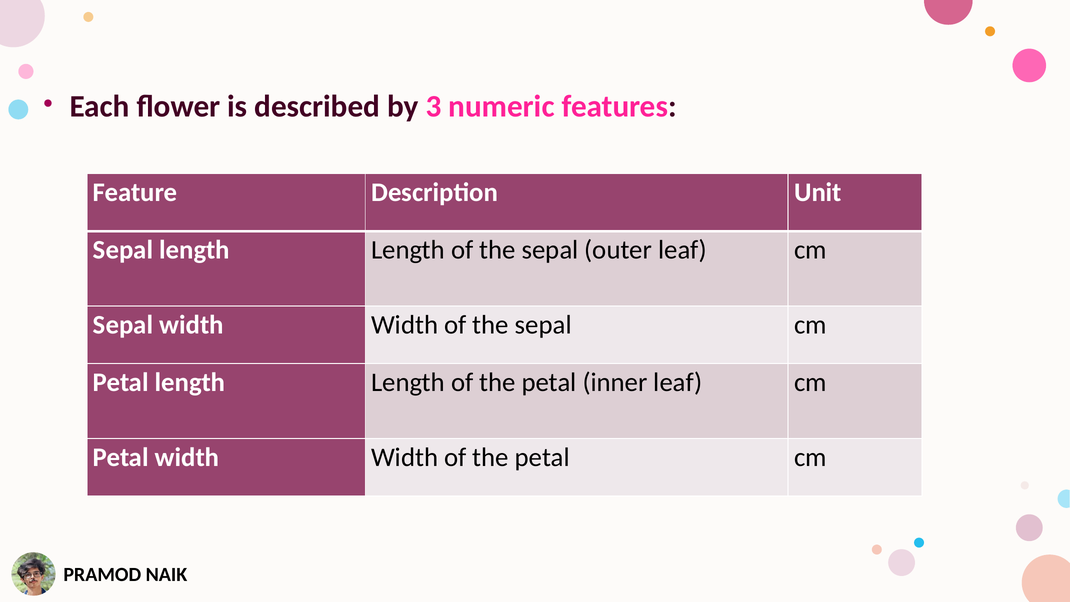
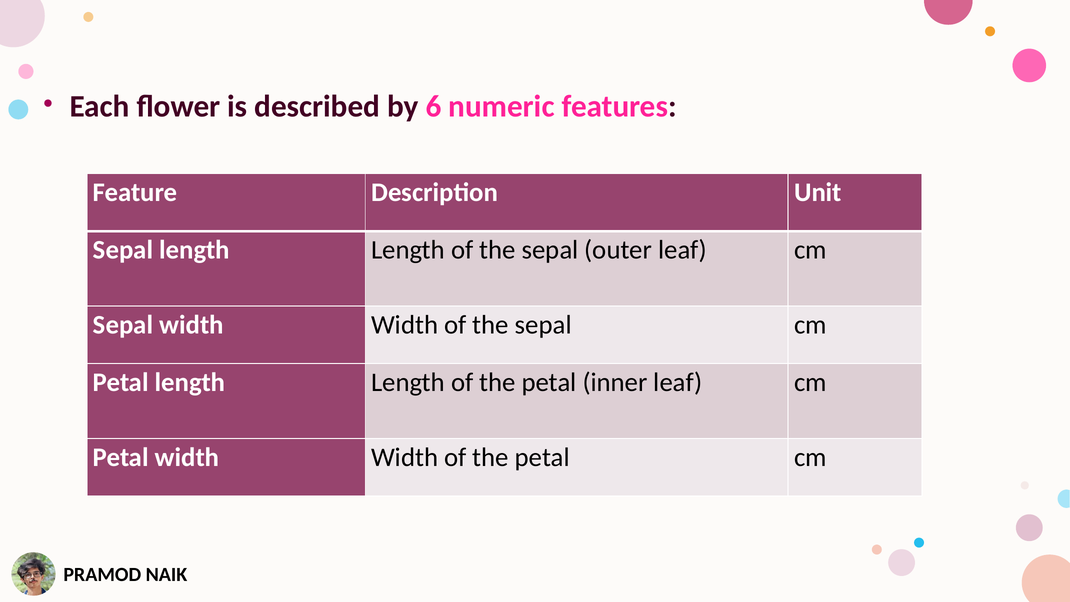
3: 3 -> 6
